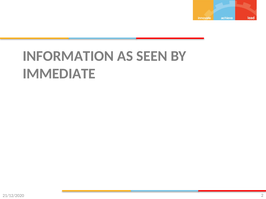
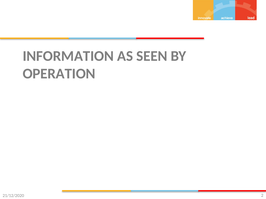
IMMEDIATE: IMMEDIATE -> OPERATION
